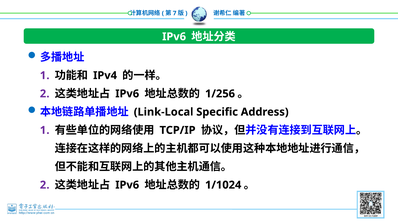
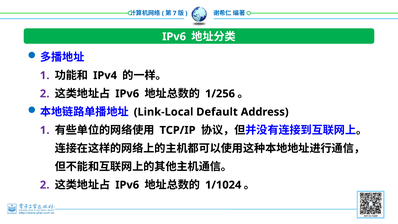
Specific: Specific -> Default
